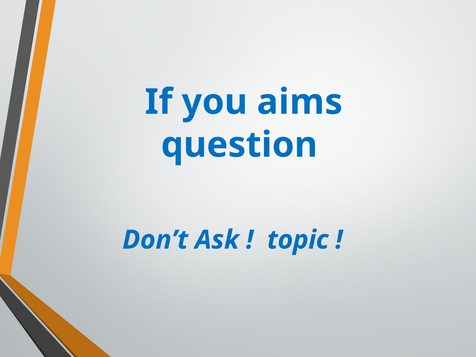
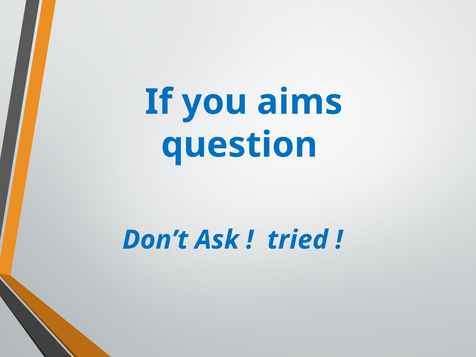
topic: topic -> tried
